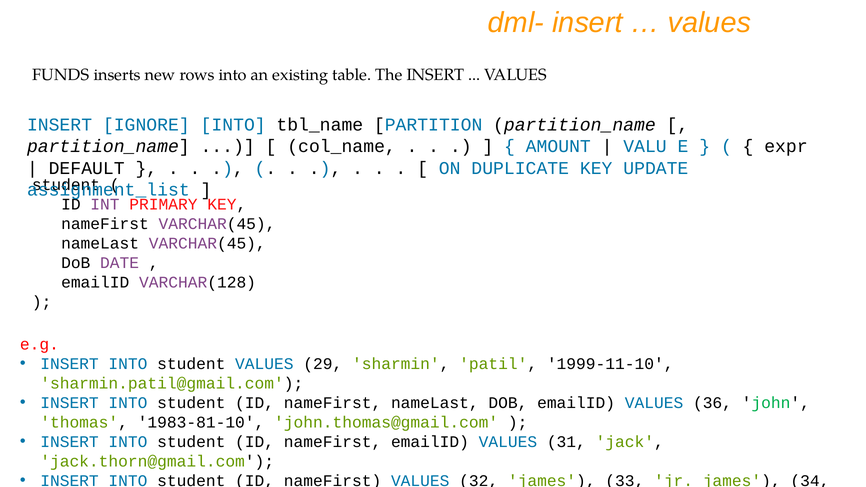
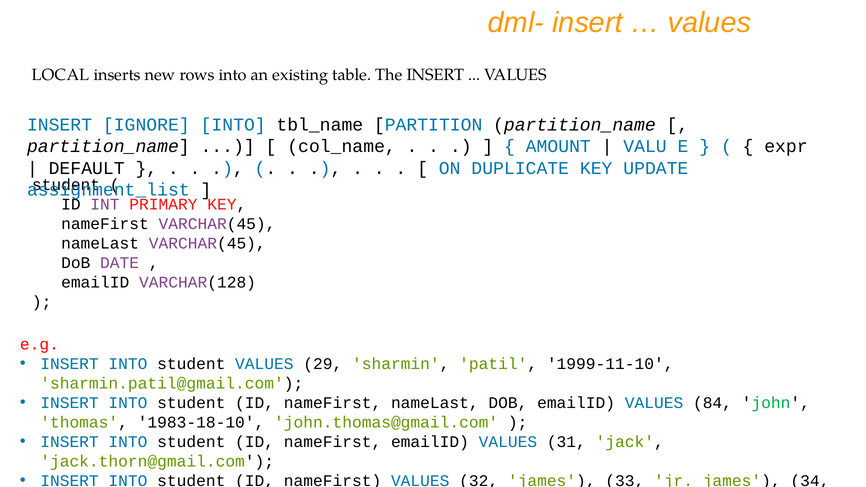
FUNDS: FUNDS -> LOCAL
36: 36 -> 84
1983-81-10: 1983-81-10 -> 1983-18-10
